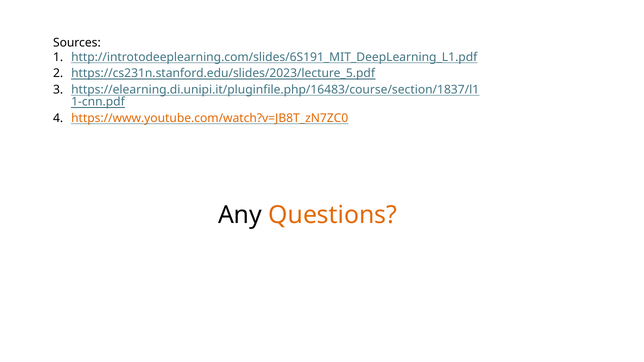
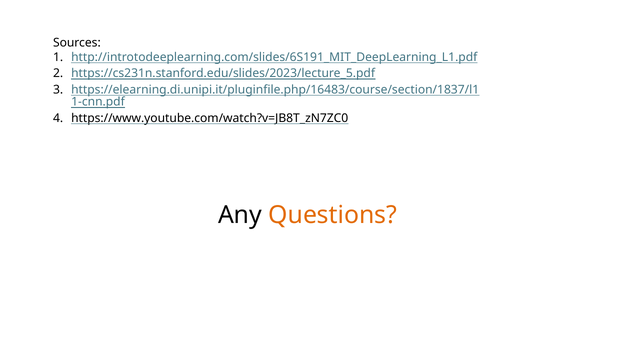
https://www.youtube.com/watch?v=JB8T_zN7ZC0 colour: orange -> black
